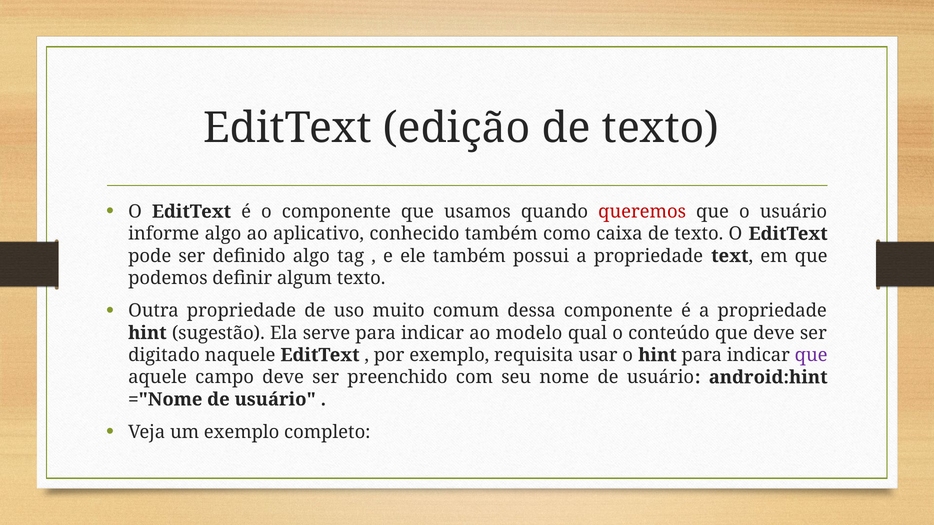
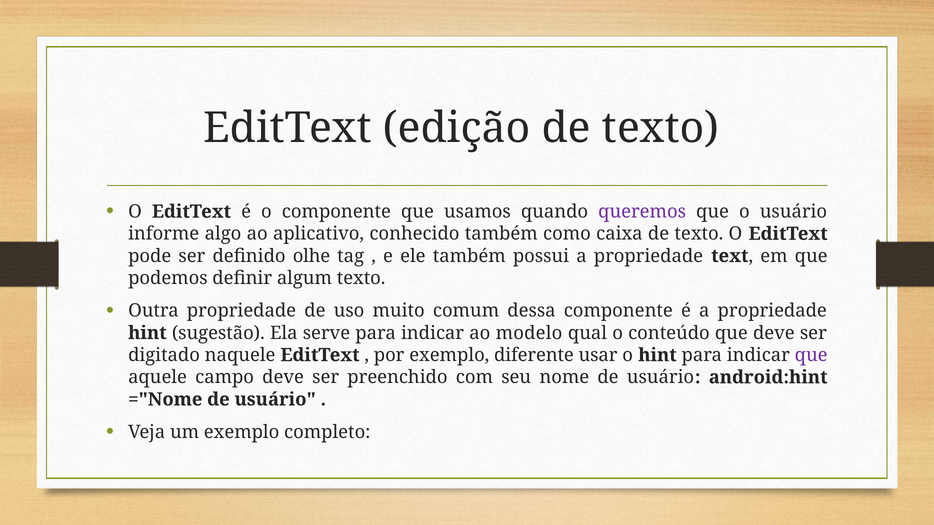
queremos colour: red -> purple
definido algo: algo -> olhe
requisita: requisita -> diferente
